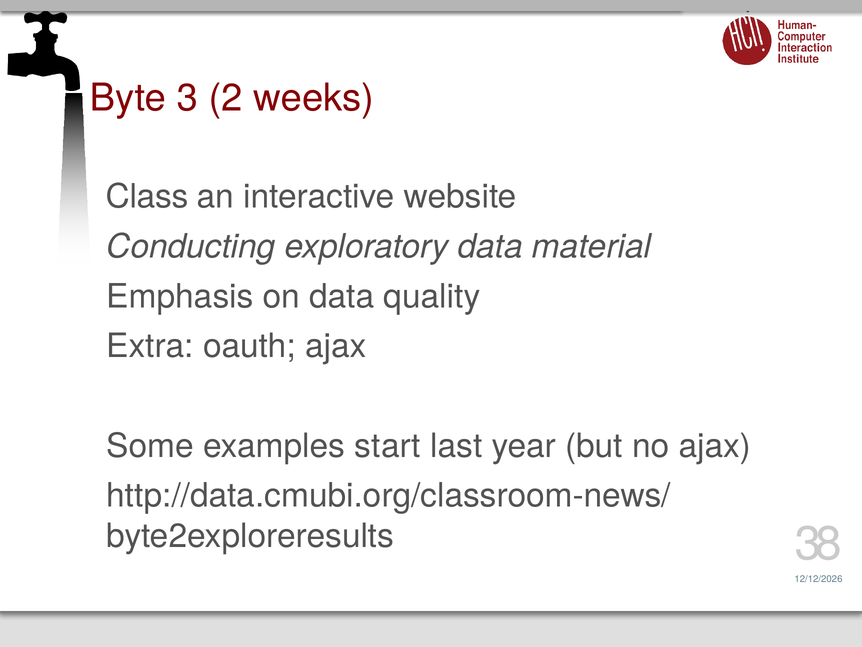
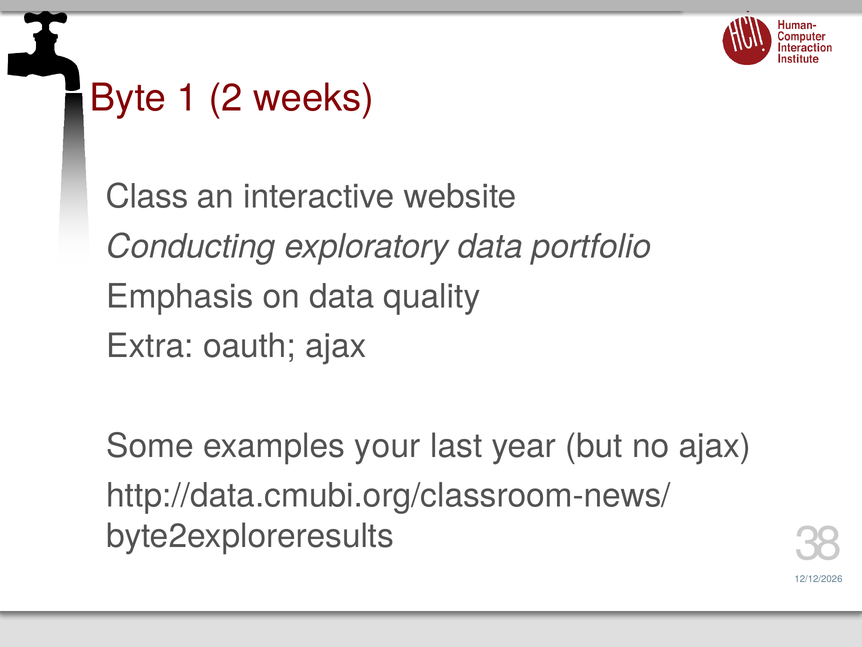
3: 3 -> 1
material: material -> portfolio
start: start -> your
